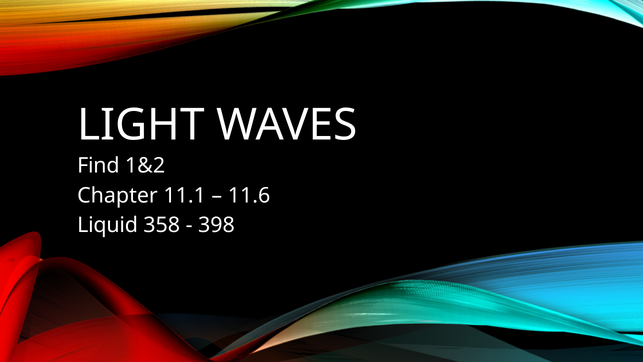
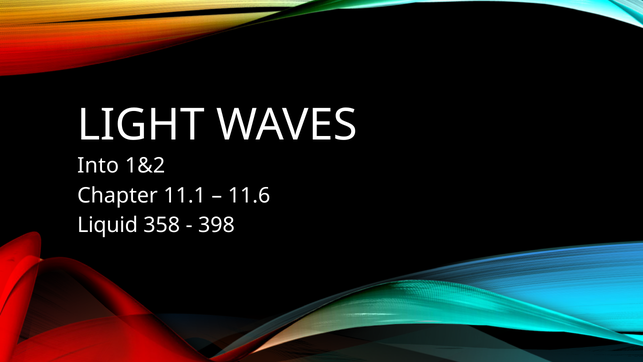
Find: Find -> Into
